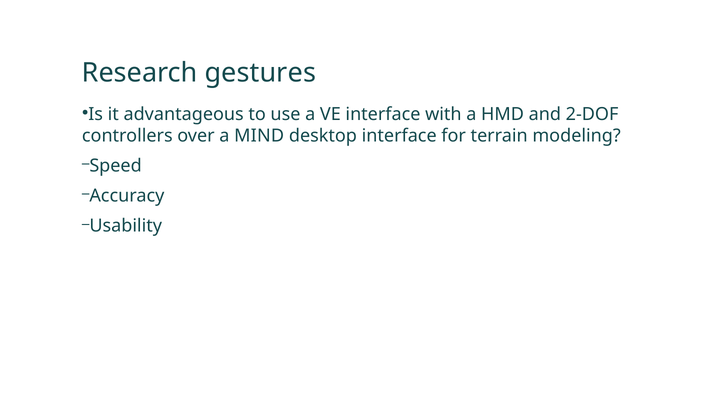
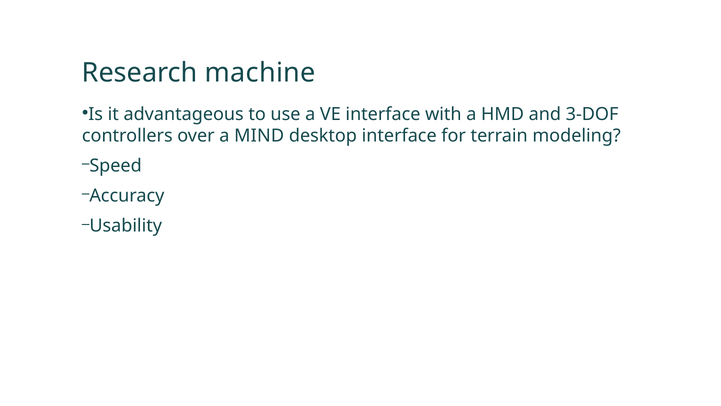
gestures: gestures -> machine
2-DOF: 2-DOF -> 3-DOF
